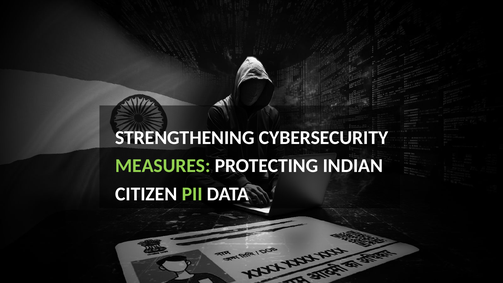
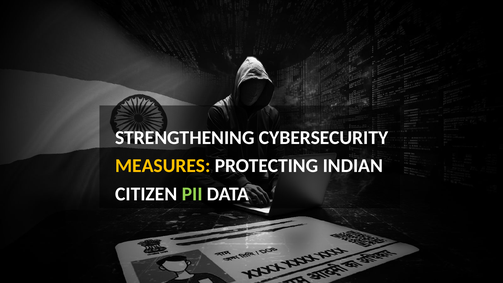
MEASURES colour: light green -> yellow
